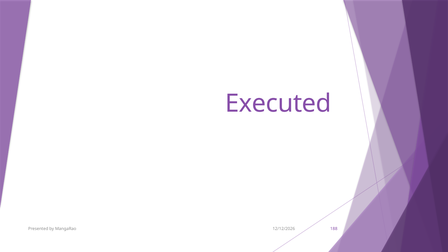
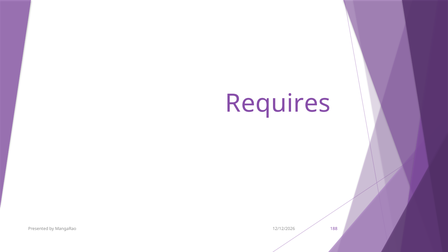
Executed: Executed -> Requires
